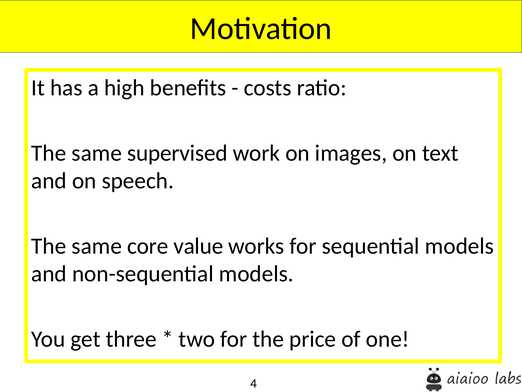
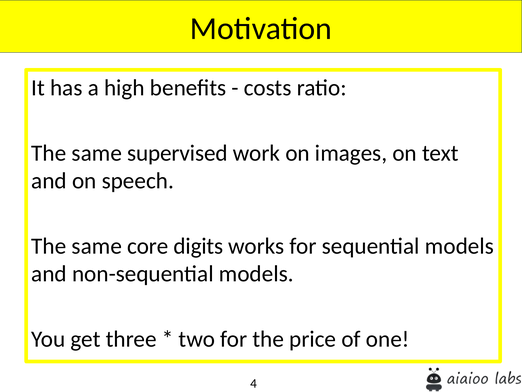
value: value -> digits
